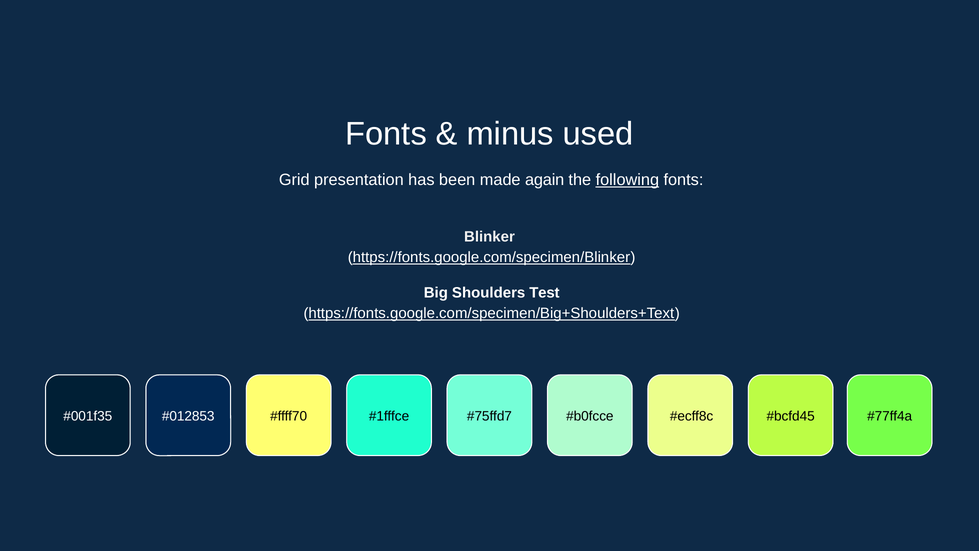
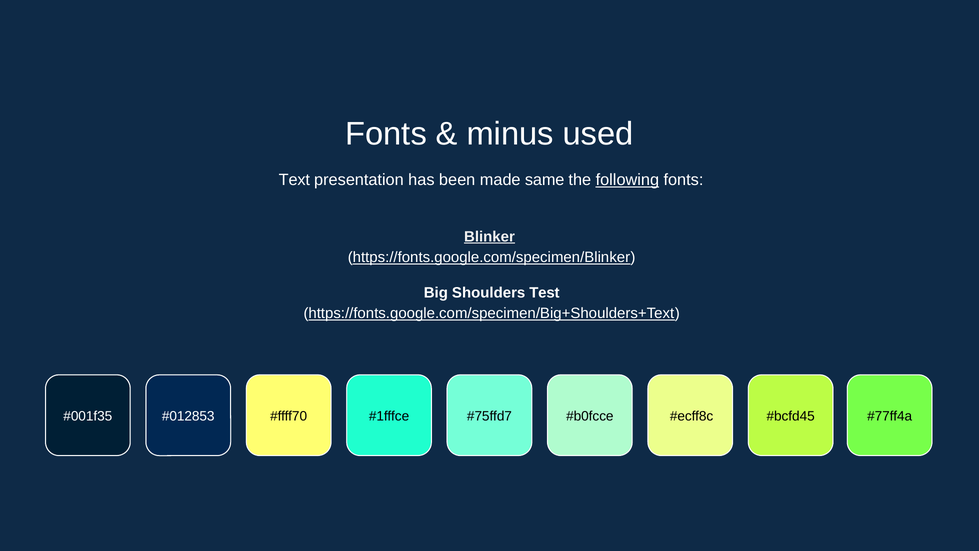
Grid: Grid -> Text
again: again -> same
Blinker underline: none -> present
